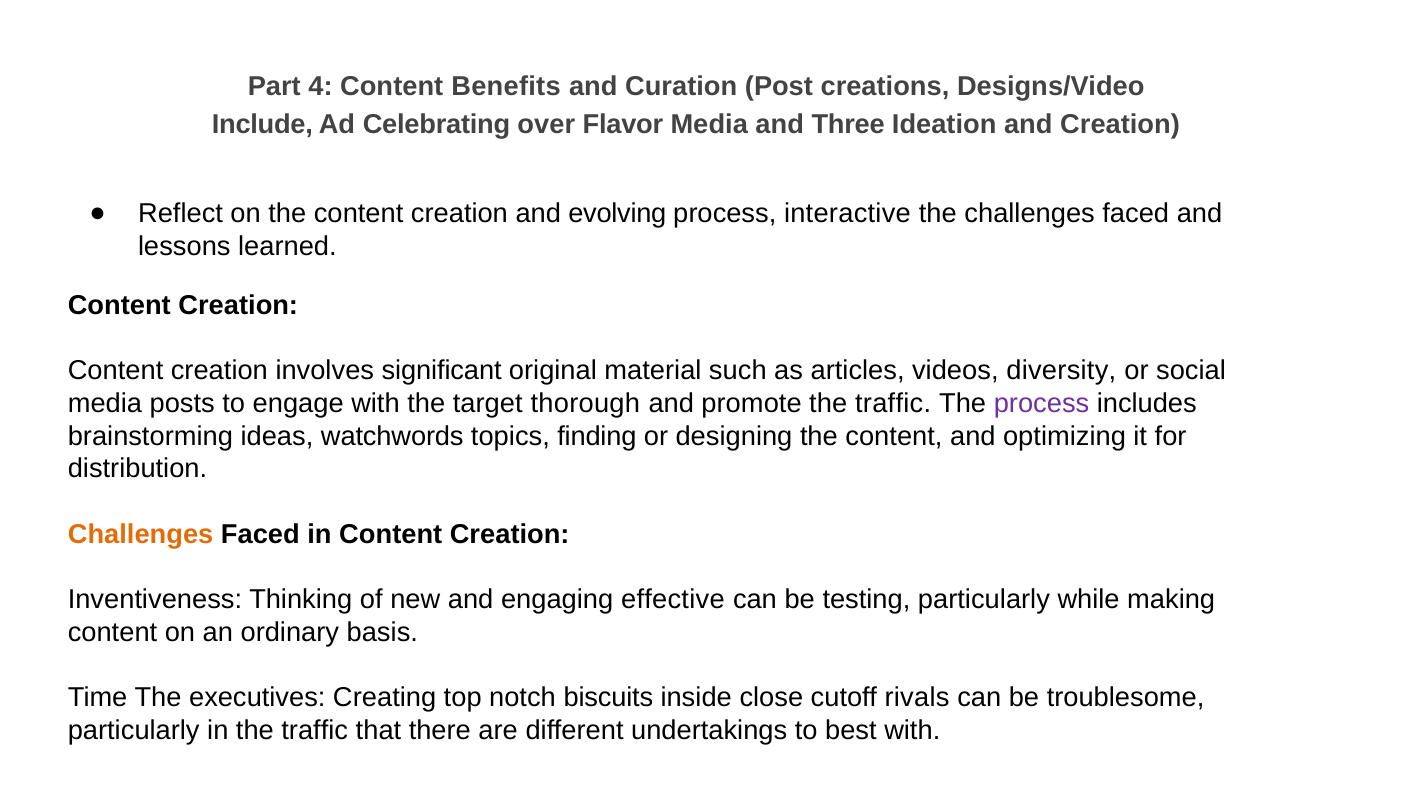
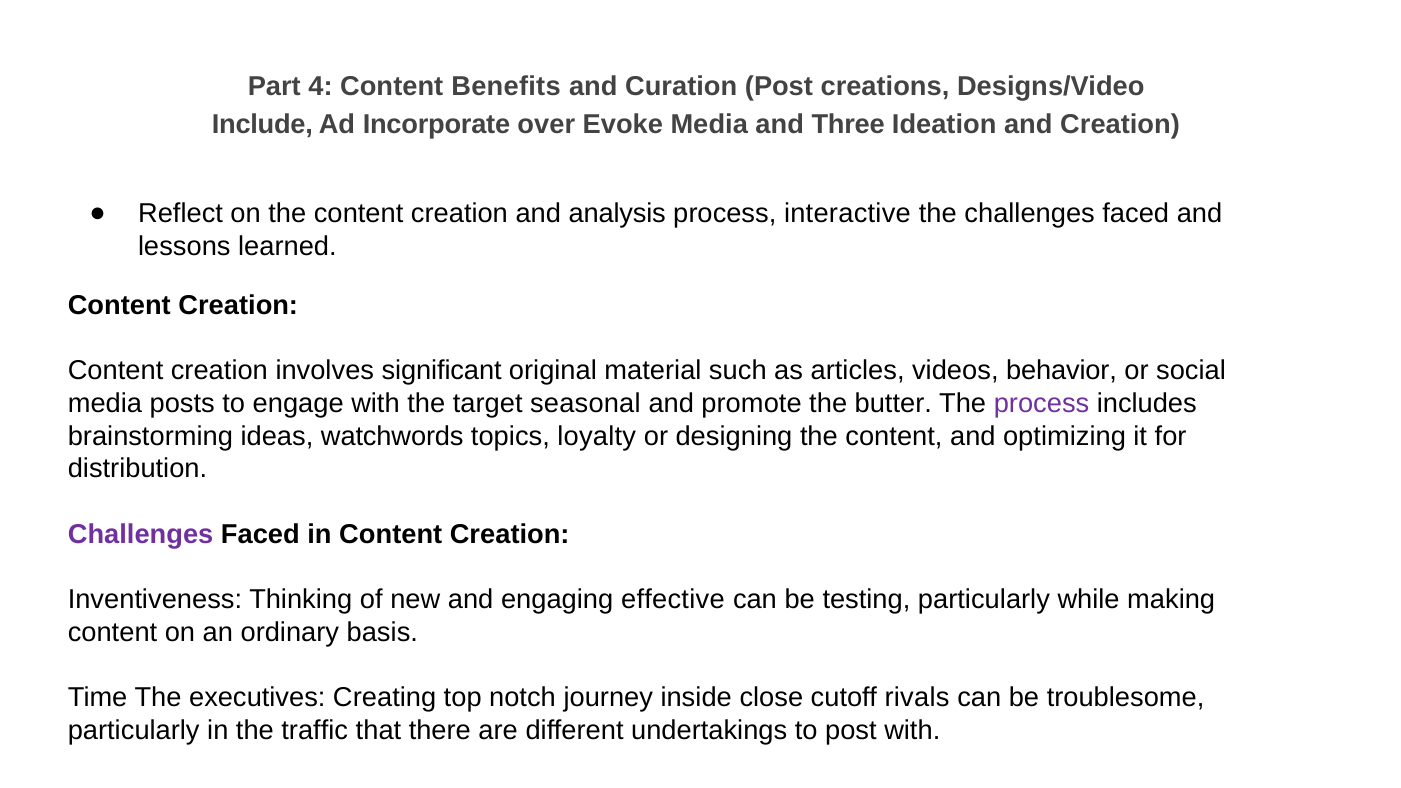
Celebrating: Celebrating -> Incorporate
Flavor: Flavor -> Evoke
evolving: evolving -> analysis
diversity: diversity -> behavior
thorough: thorough -> seasonal
promote the traffic: traffic -> butter
finding: finding -> loyalty
Challenges at (141, 534) colour: orange -> purple
biscuits: biscuits -> journey
to best: best -> post
